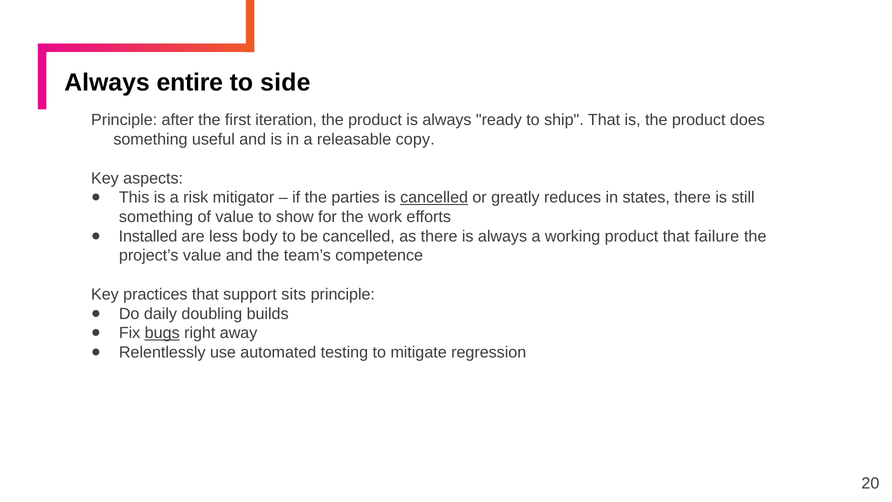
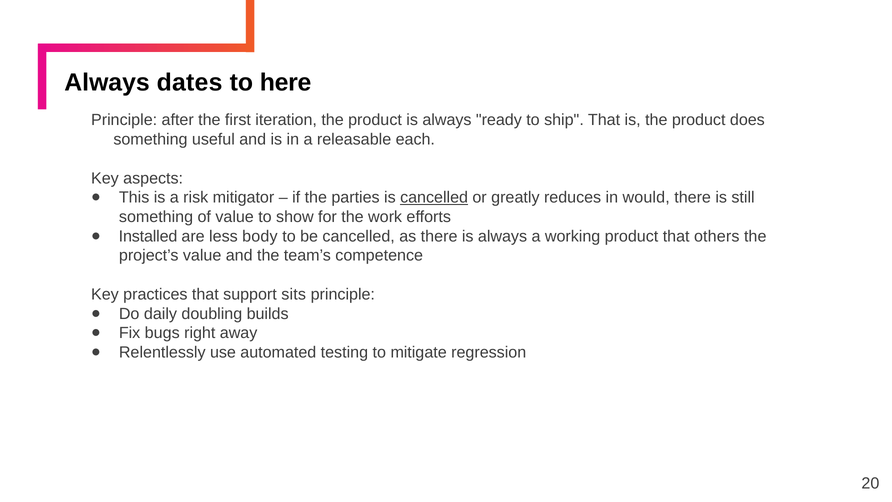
entire: entire -> dates
side: side -> here
copy: copy -> each
states: states -> would
failure: failure -> others
bugs underline: present -> none
